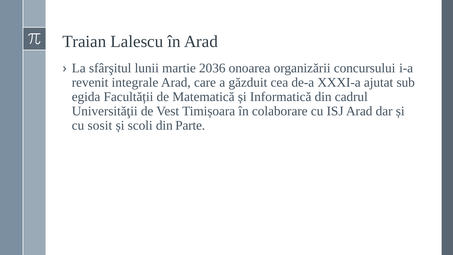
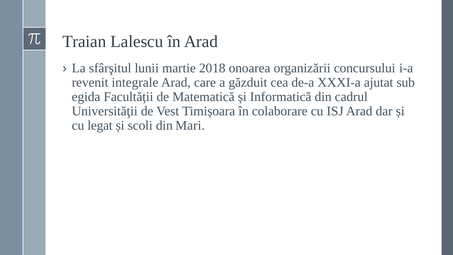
2036: 2036 -> 2018
sosit: sosit -> legat
Parte: Parte -> Mari
